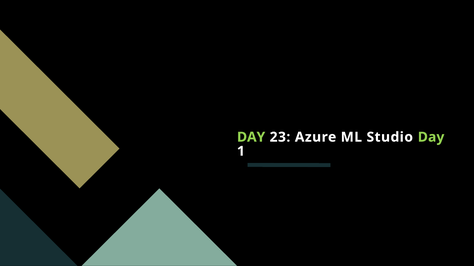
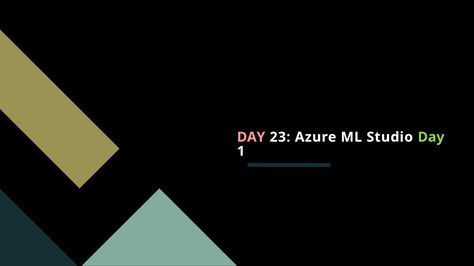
DAY at (251, 137) colour: light green -> pink
